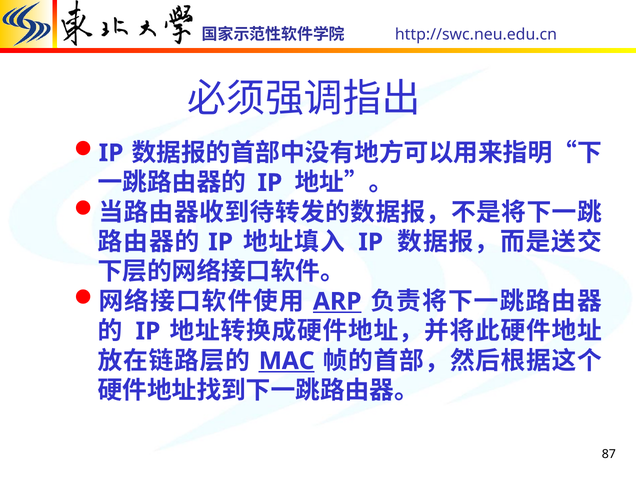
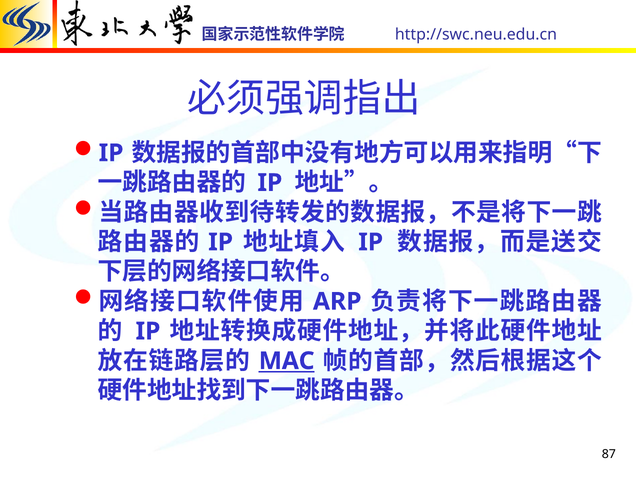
ARP underline: present -> none
